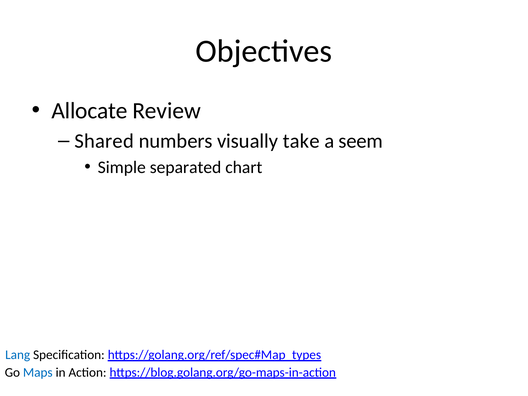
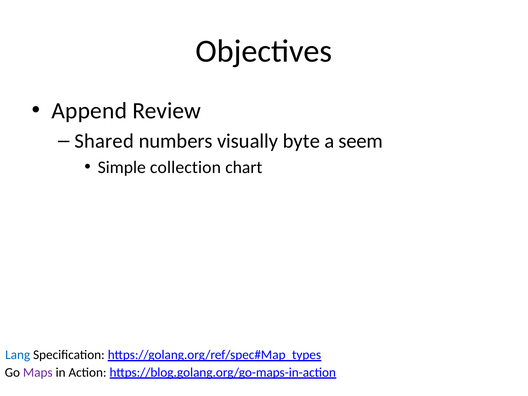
Allocate: Allocate -> Append
take: take -> byte
separated: separated -> collection
Maps colour: blue -> purple
